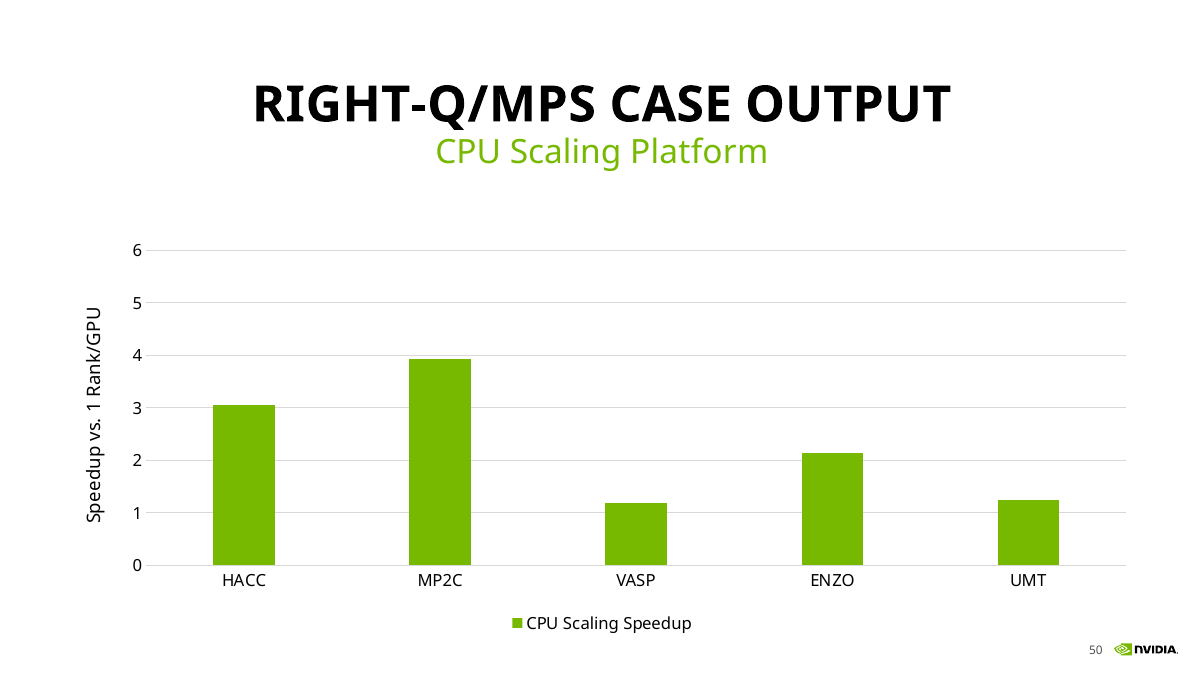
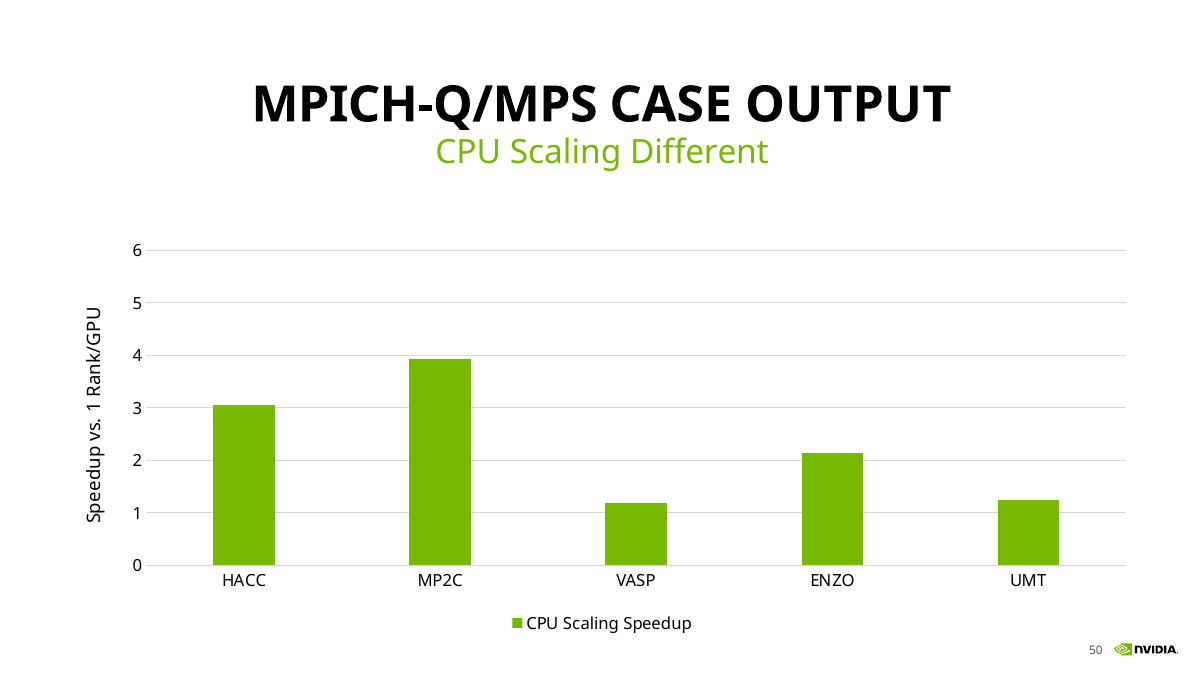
RIGHT-Q/MPS: RIGHT-Q/MPS -> MPICH-Q/MPS
Platform: Platform -> Different
